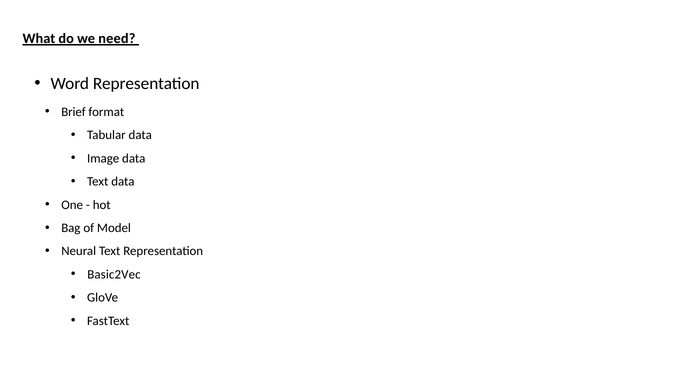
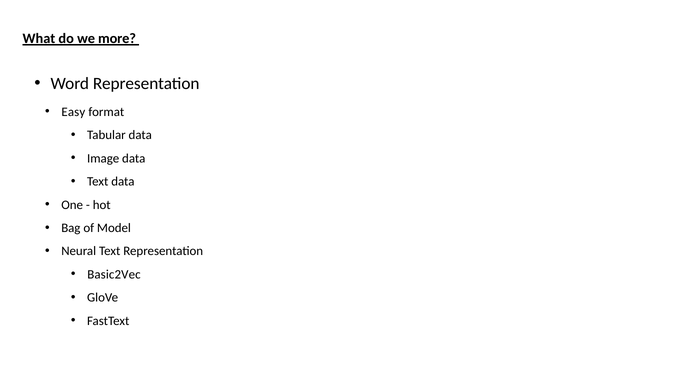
need: need -> more
Brief: Brief -> Easy
